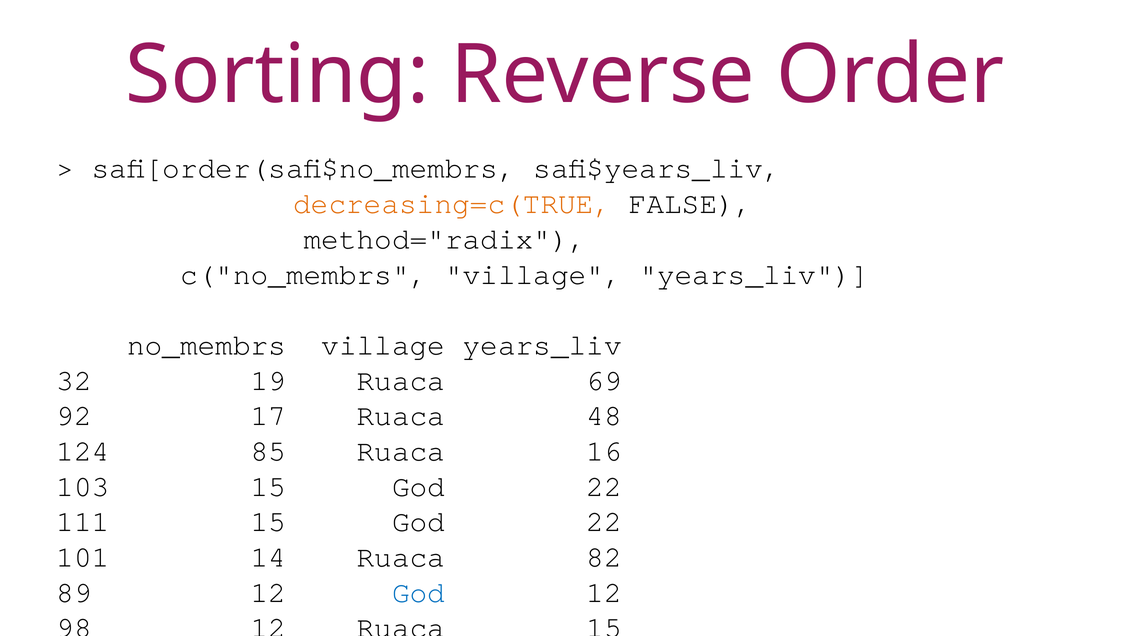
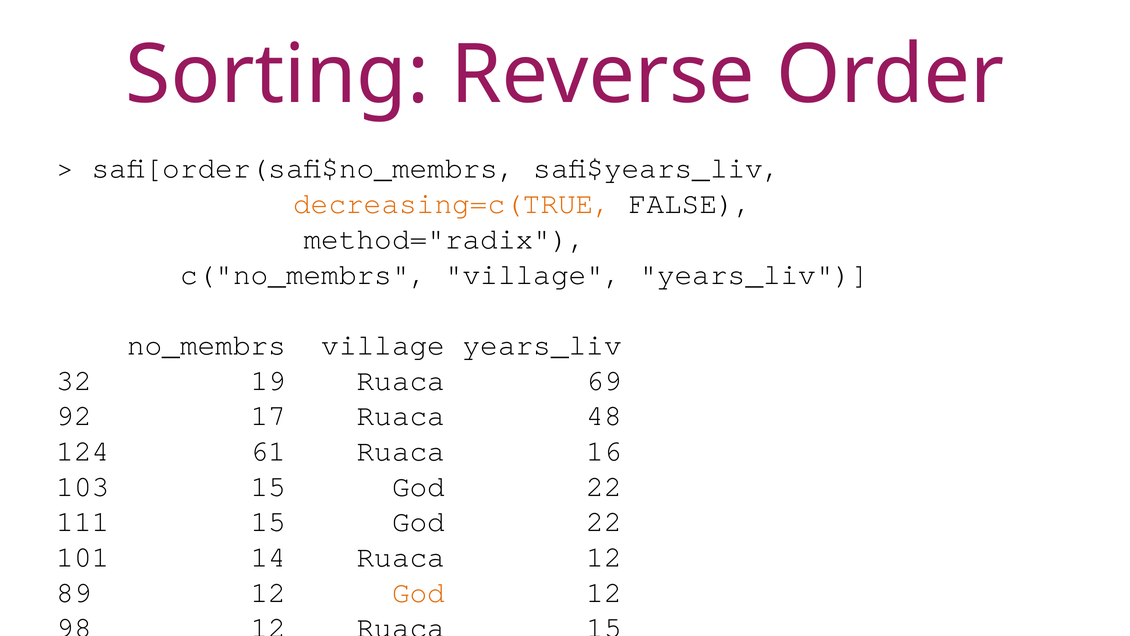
85: 85 -> 61
Ruaca 82: 82 -> 12
God at (419, 592) colour: blue -> orange
